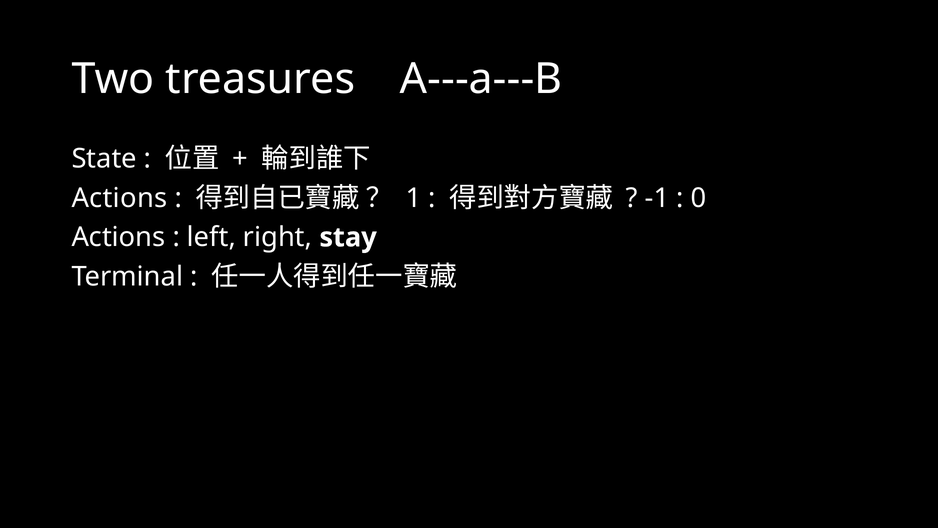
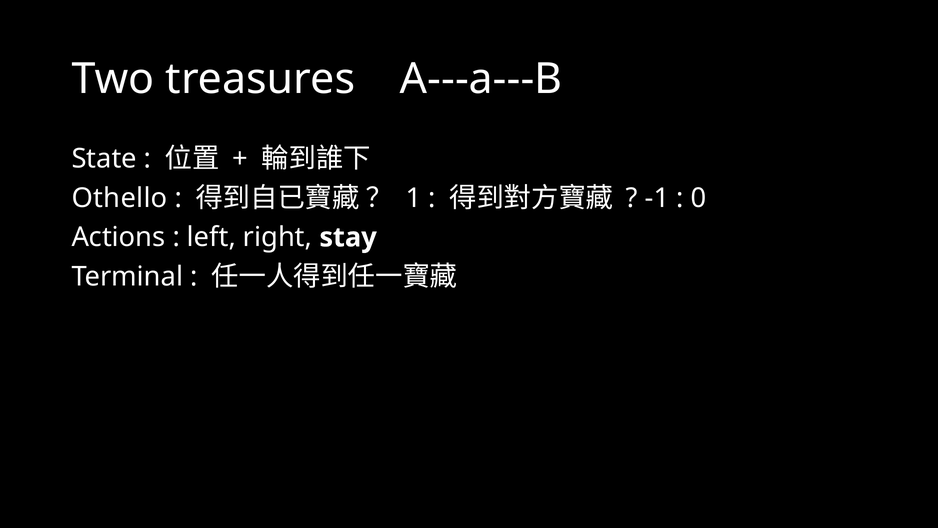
Actions at (119, 198): Actions -> Othello
